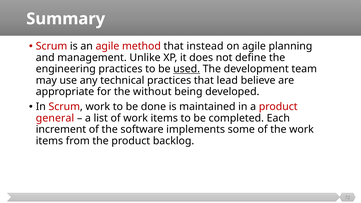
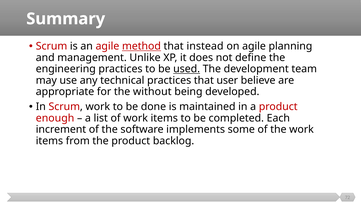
method underline: none -> present
lead: lead -> user
general: general -> enough
